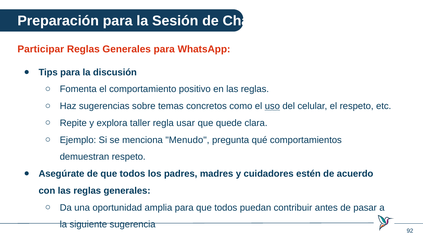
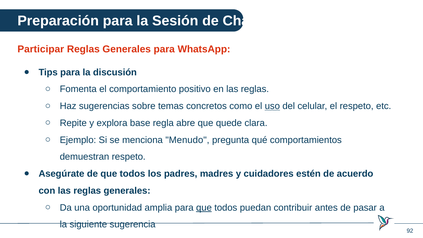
taller: taller -> base
usar: usar -> abre
que at (204, 208) underline: none -> present
